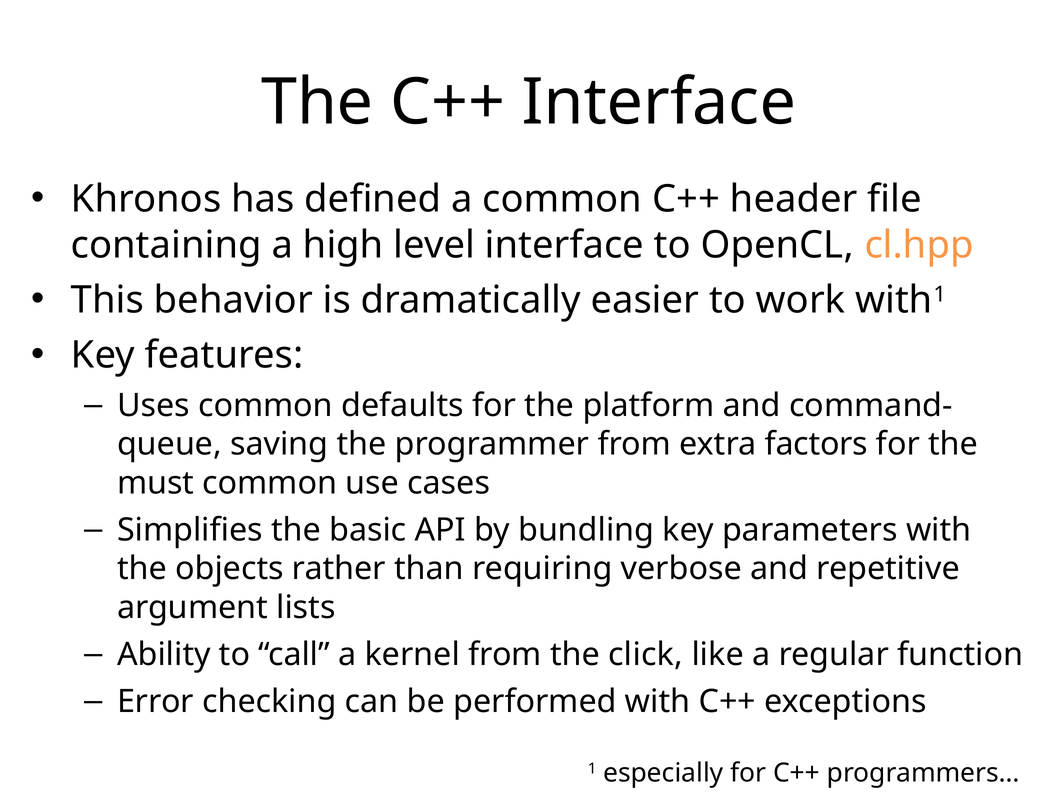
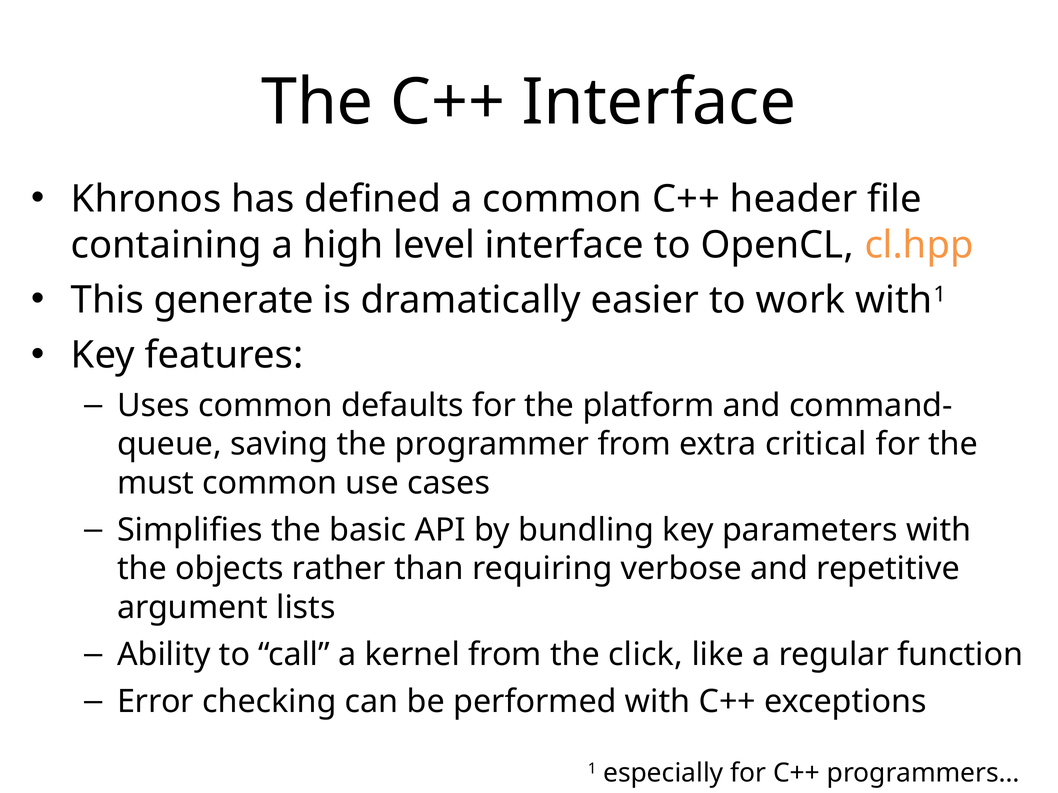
behavior: behavior -> generate
factors: factors -> critical
